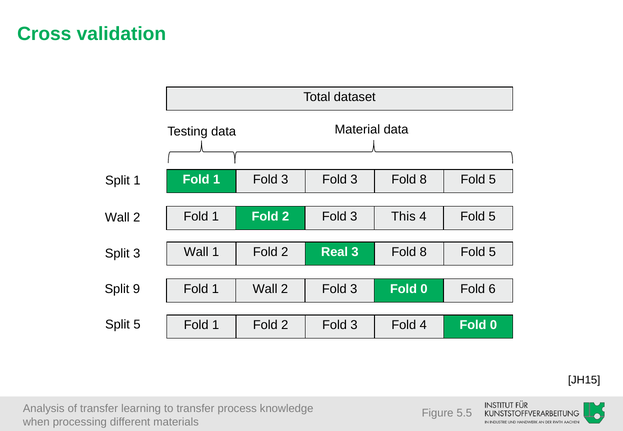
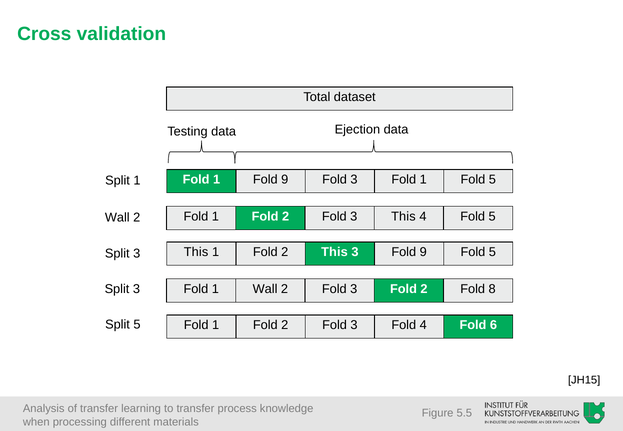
Material: Material -> Ejection
1 Fold 3: 3 -> 9
Fold 3 Fold 8: 8 -> 1
Wall at (196, 252): Wall -> This
2 Real: Real -> This
8 at (423, 252): 8 -> 9
9 at (136, 289): 9 -> 3
3 Fold 0: 0 -> 2
6: 6 -> 8
4 Fold 0: 0 -> 6
